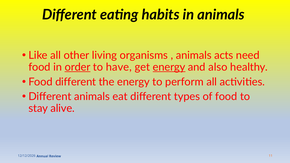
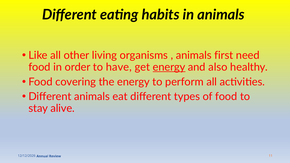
acts: acts -> first
order underline: present -> none
Food different: different -> covering
